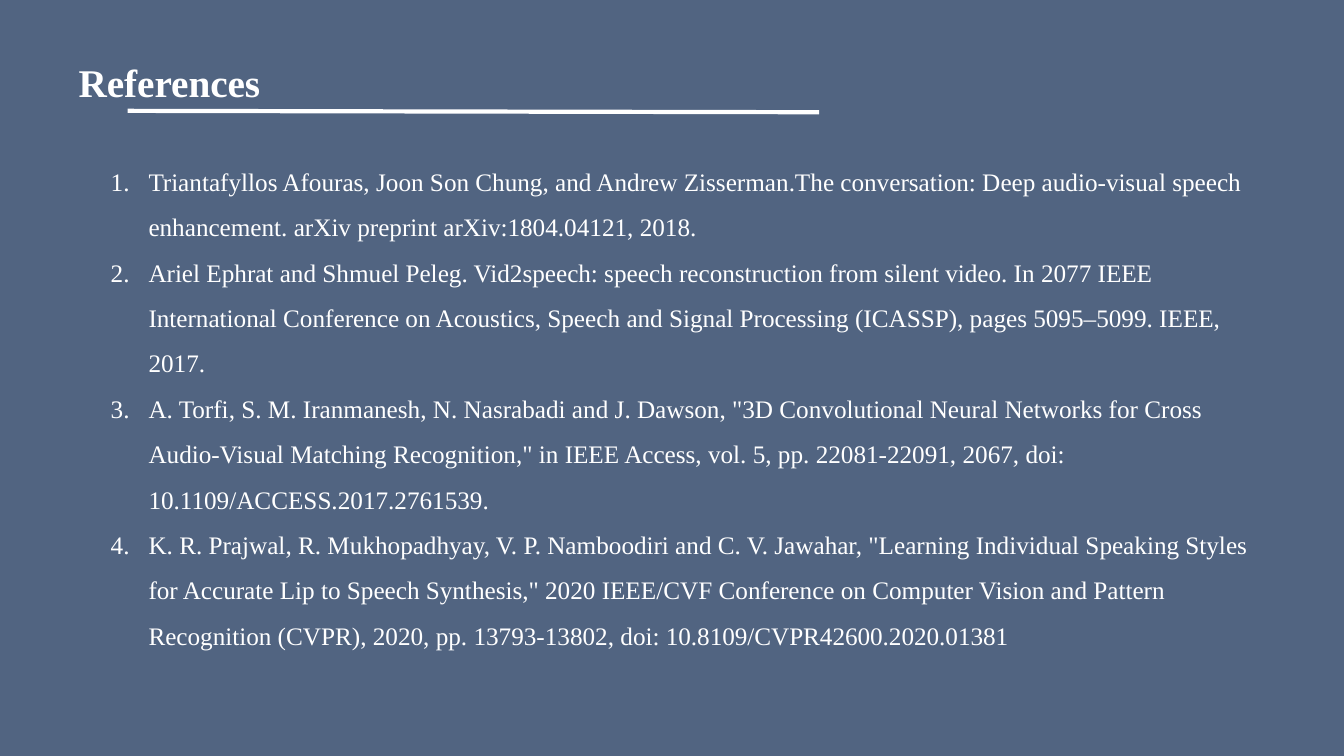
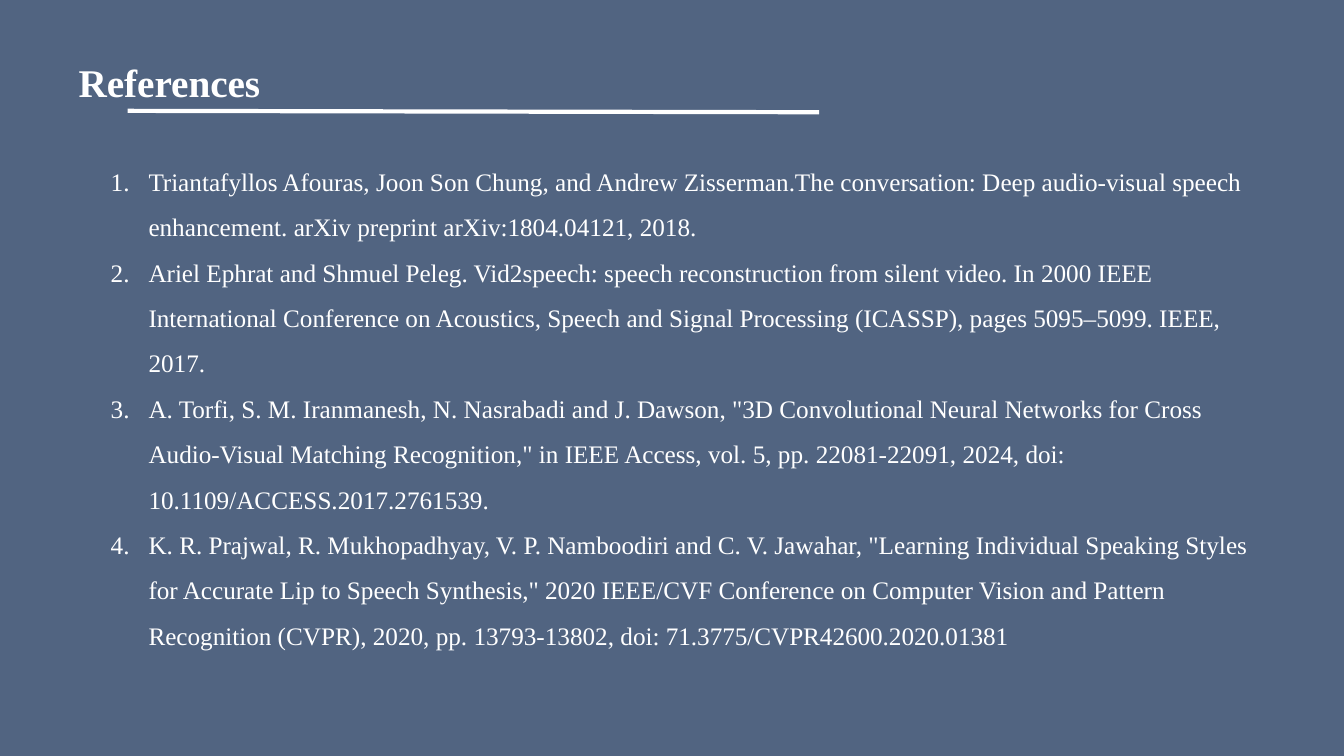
2077: 2077 -> 2000
2067: 2067 -> 2024
10.8109/CVPR42600.2020.01381: 10.8109/CVPR42600.2020.01381 -> 71.3775/CVPR42600.2020.01381
